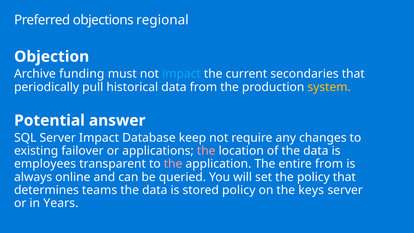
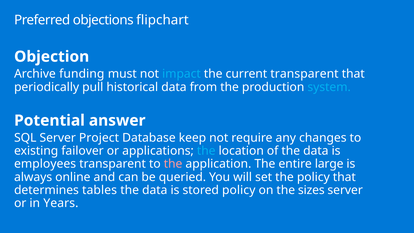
regional: regional -> flipchart
current secondaries: secondaries -> transparent
system colour: yellow -> light blue
Server Impact: Impact -> Project
the at (206, 151) colour: pink -> light blue
entire from: from -> large
teams: teams -> tables
keys: keys -> sizes
